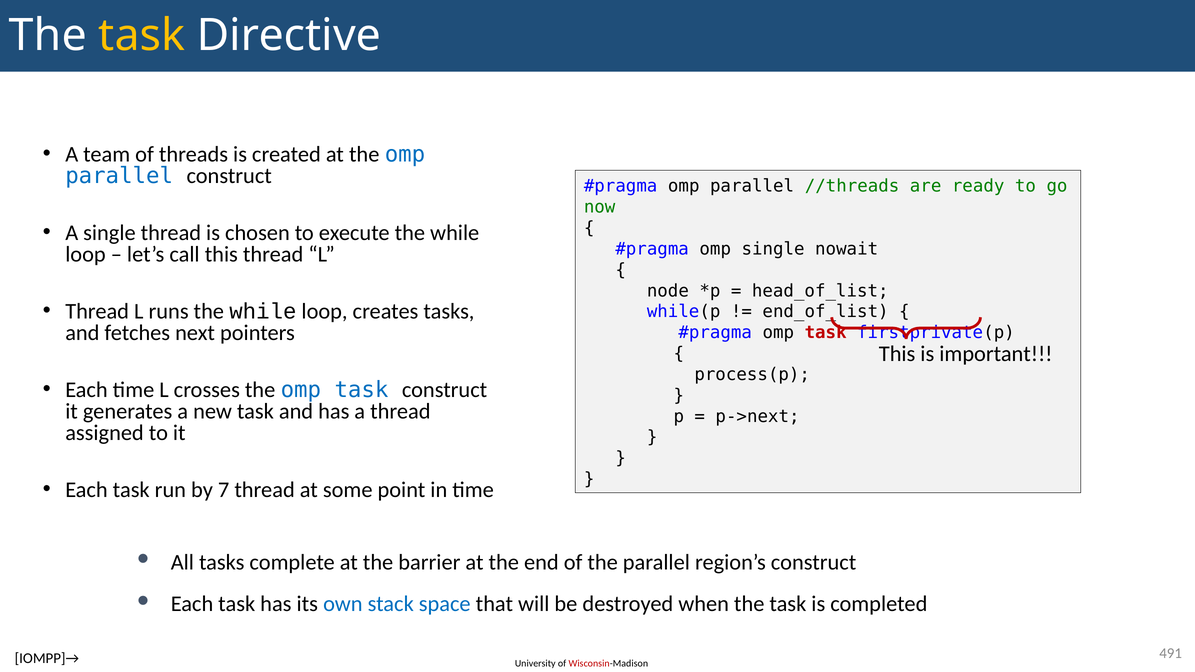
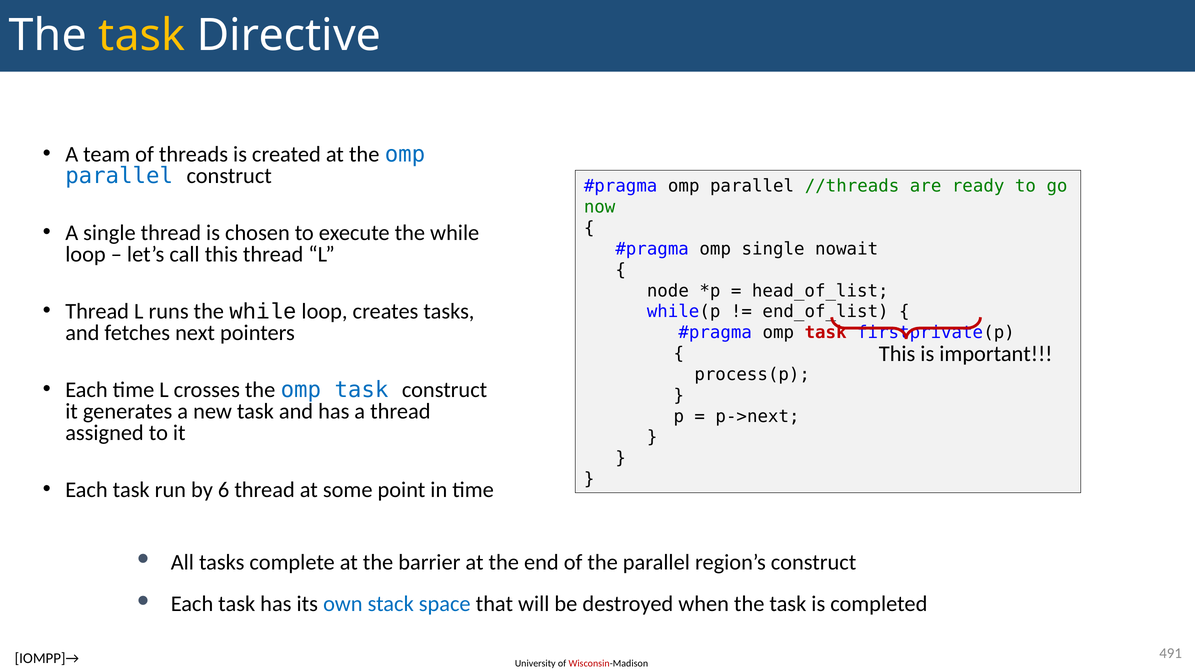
7: 7 -> 6
